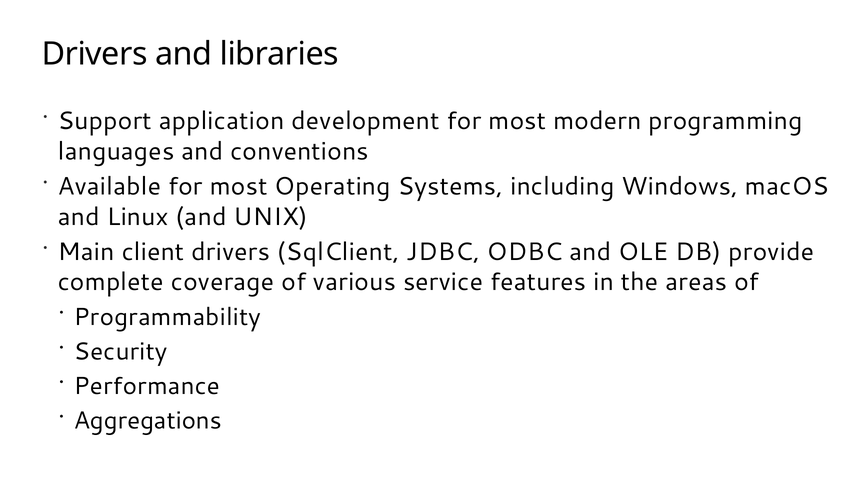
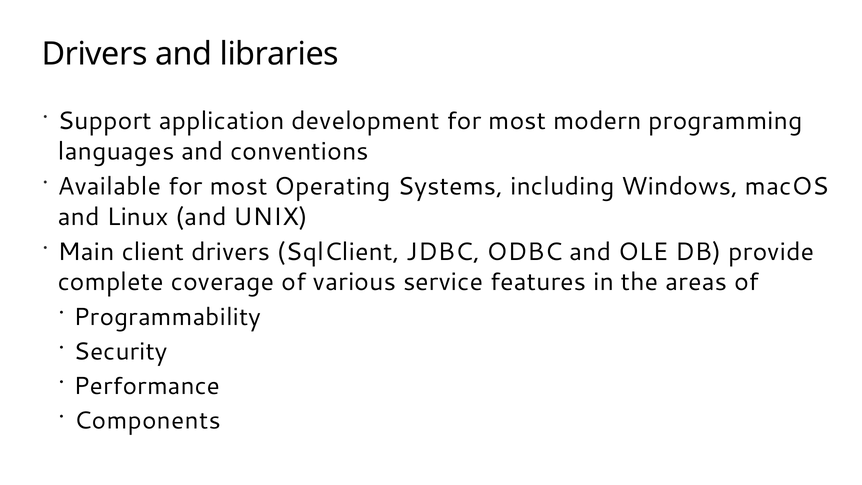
Aggregations: Aggregations -> Components
